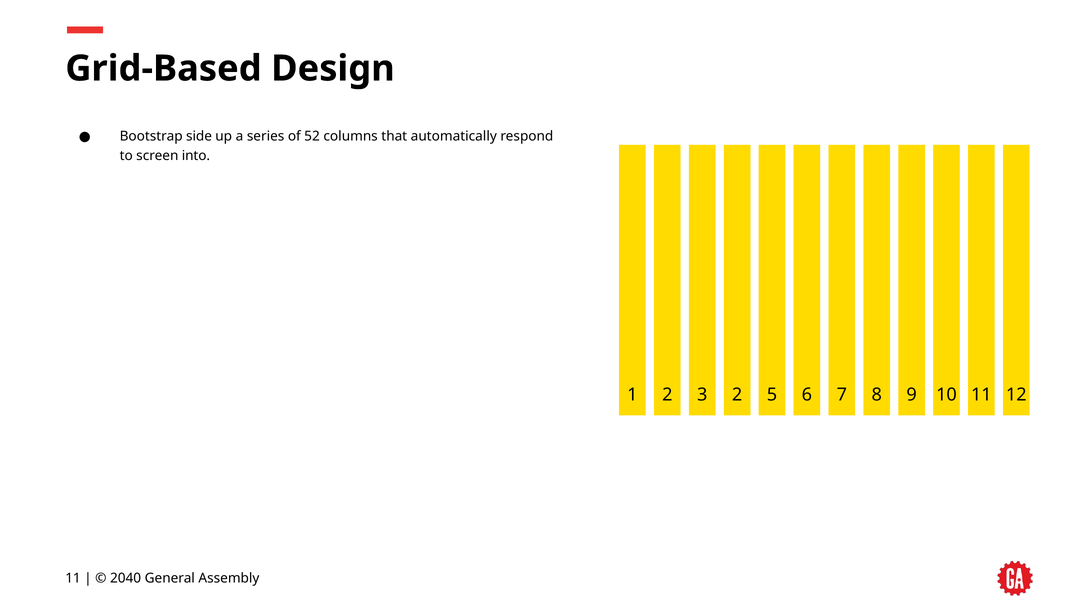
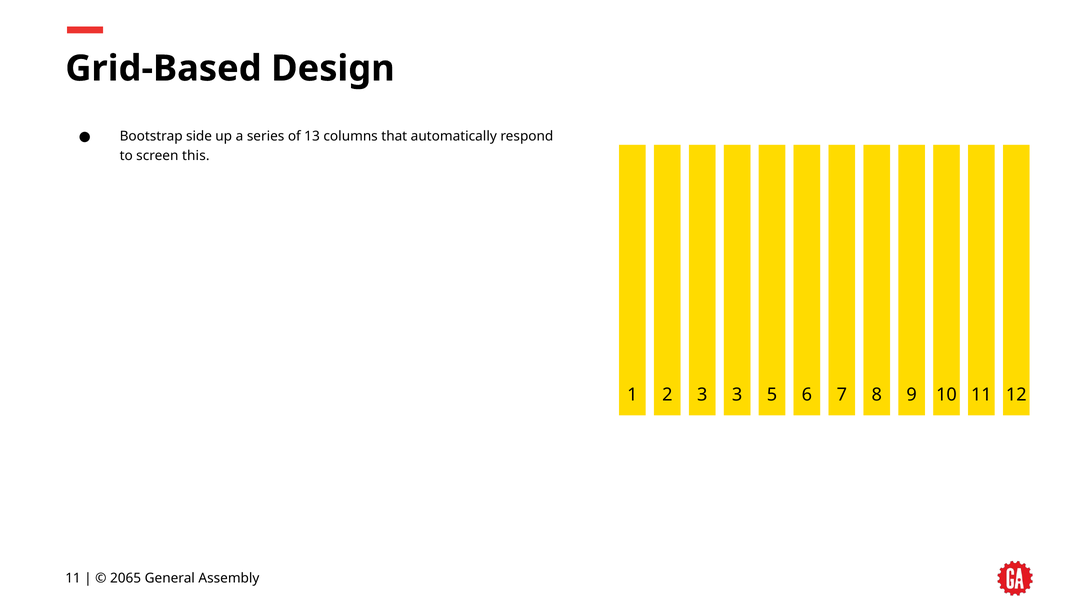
52: 52 -> 13
into: into -> this
3 2: 2 -> 3
2040: 2040 -> 2065
